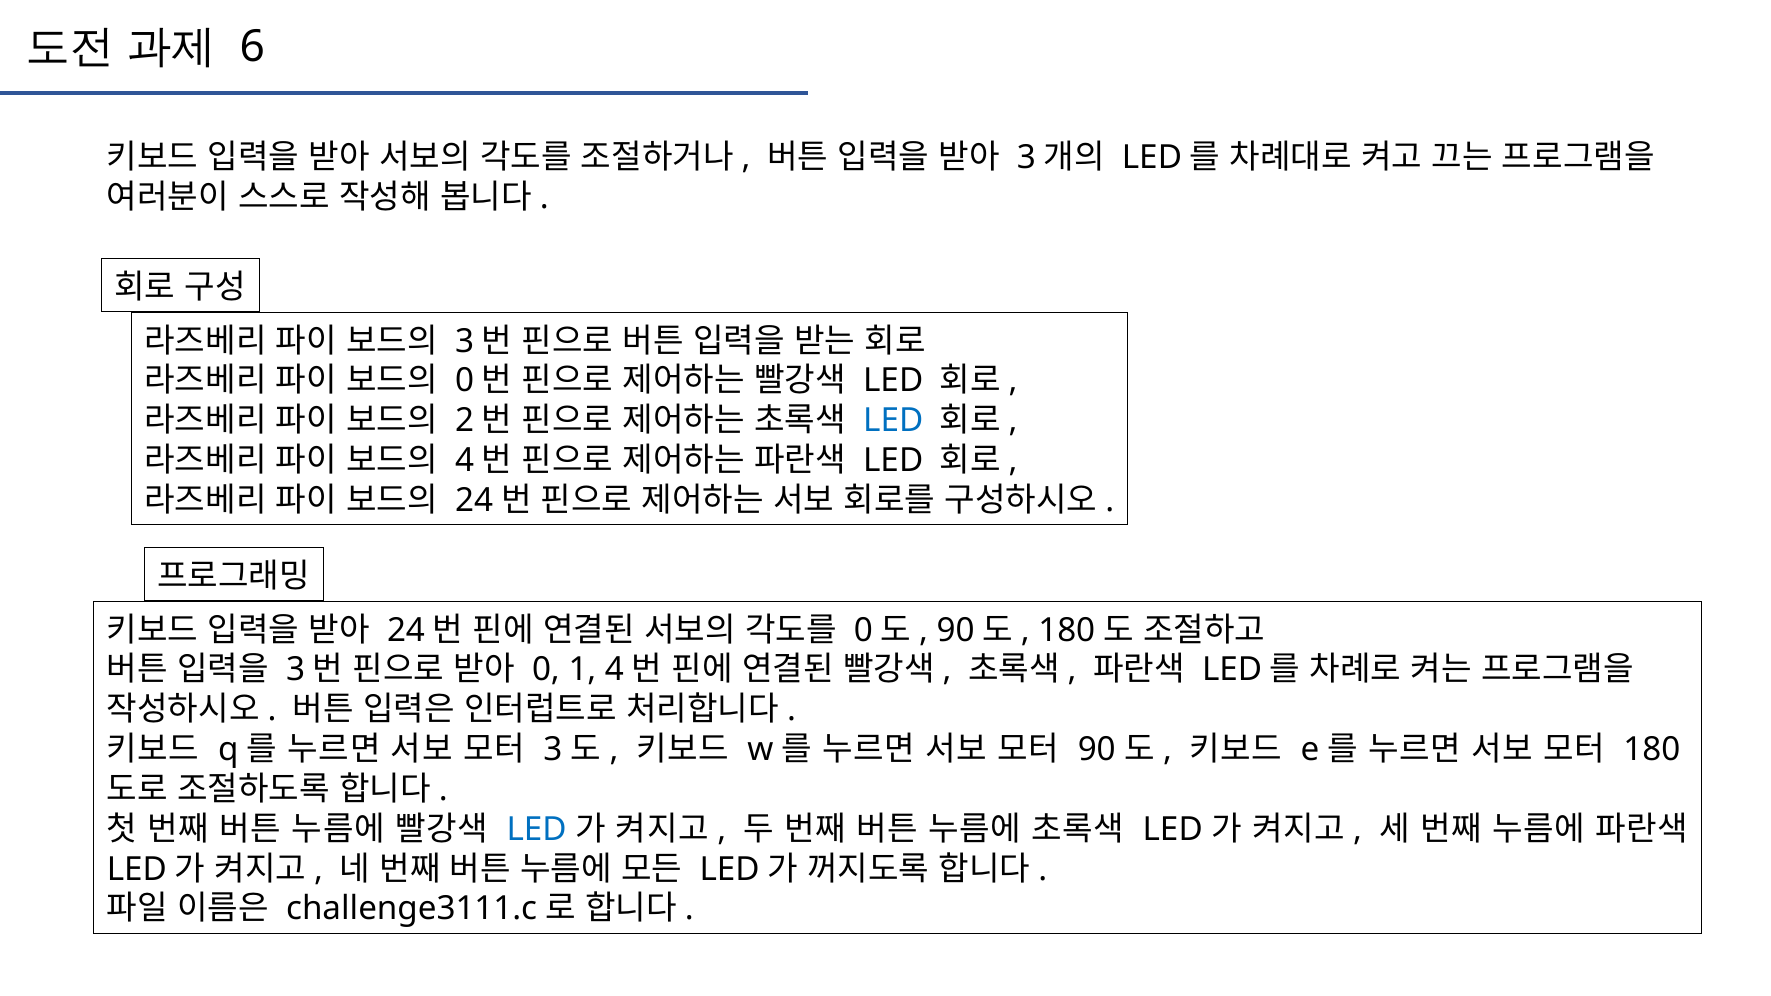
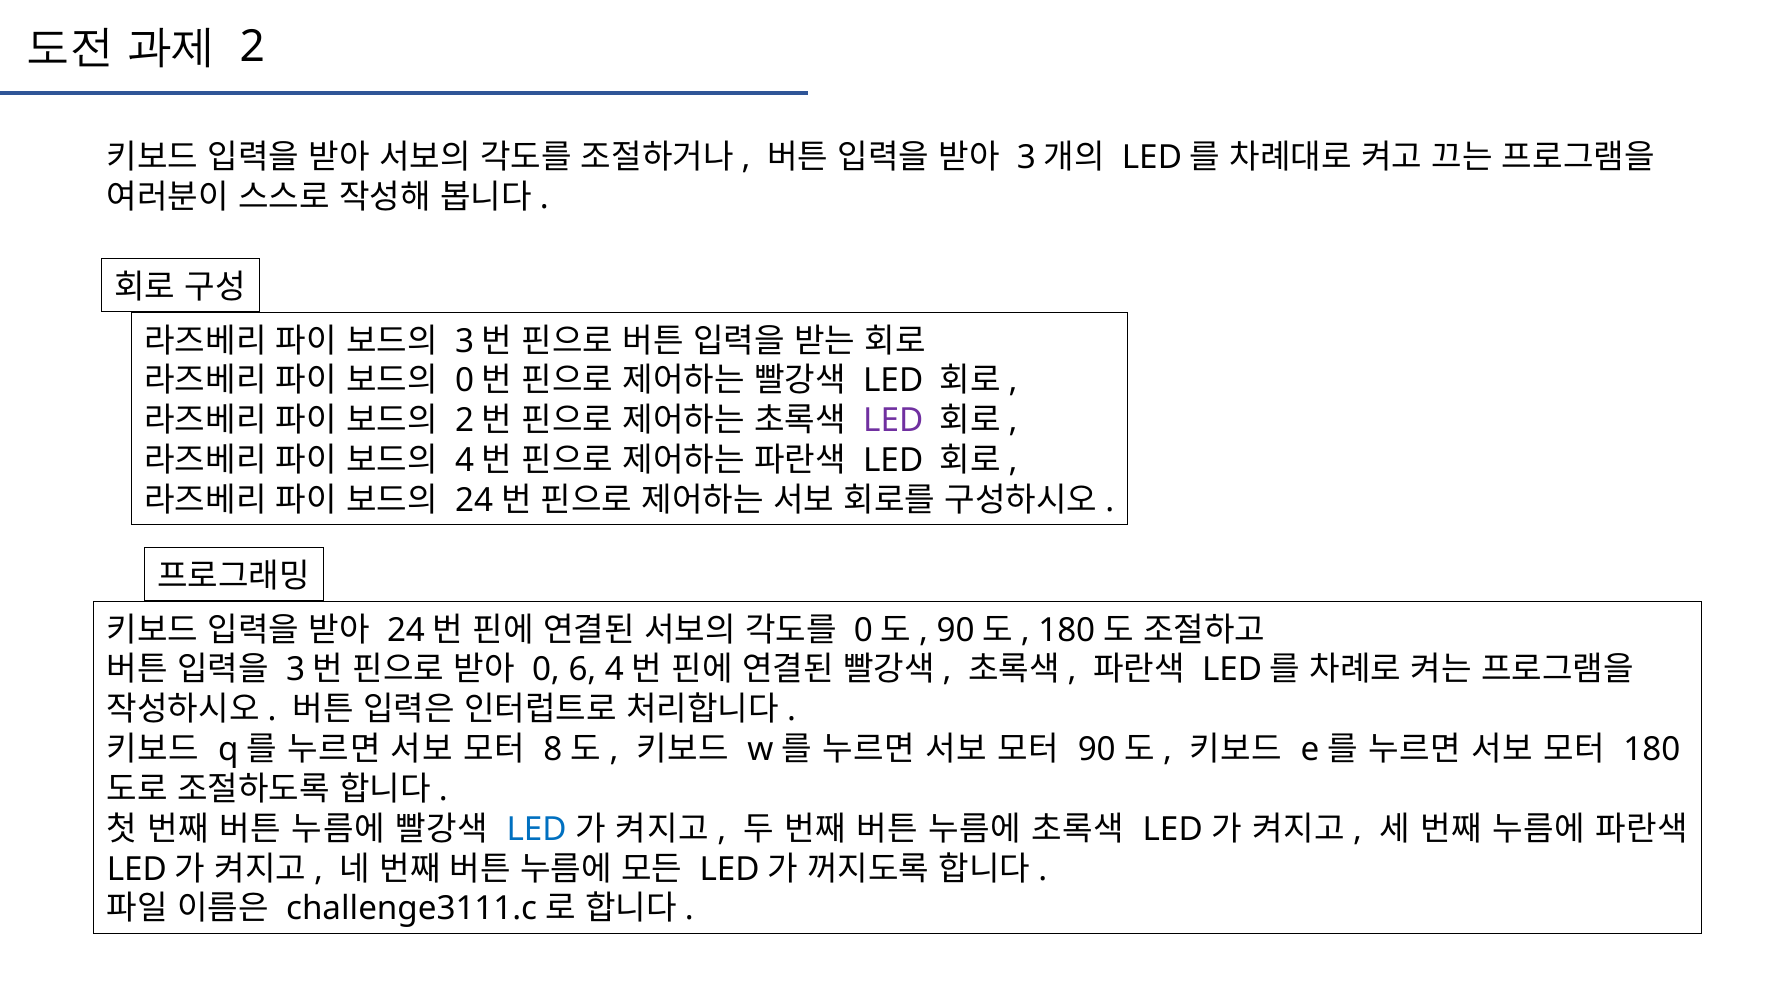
6: 6 -> 2
LED at (893, 421) colour: blue -> purple
1: 1 -> 6
3: 3 -> 8
